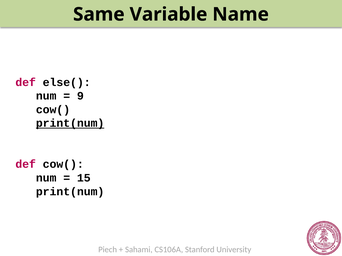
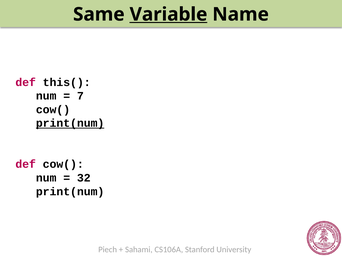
Variable underline: none -> present
else(: else( -> this(
9: 9 -> 7
15: 15 -> 32
